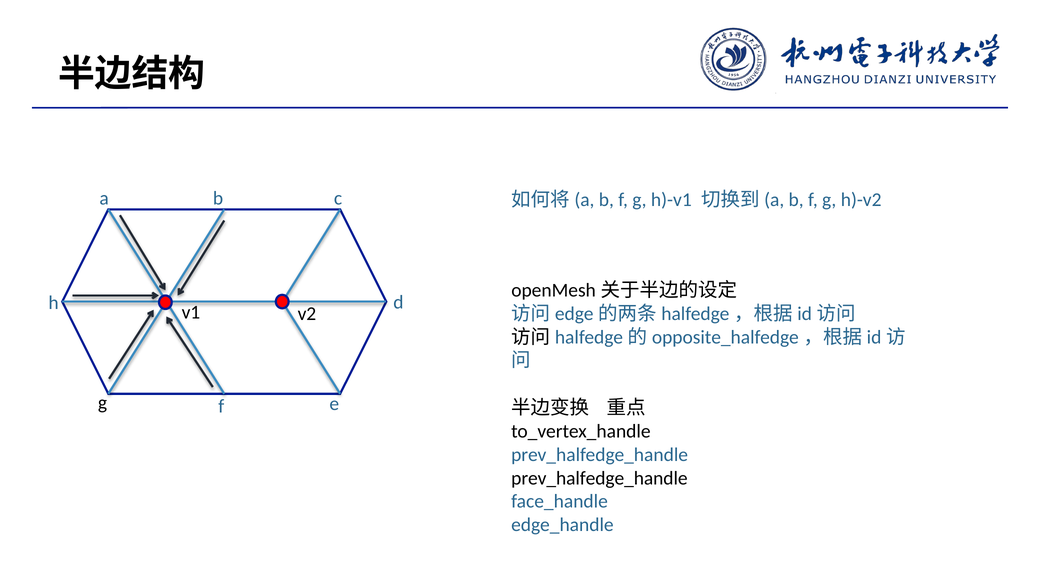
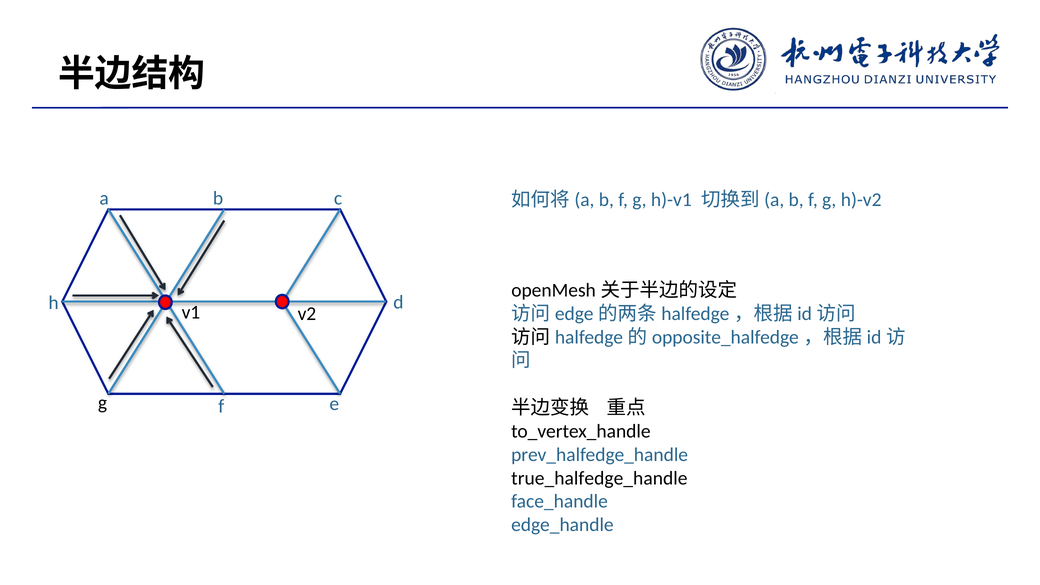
prev_halfedge_handle at (599, 478): prev_halfedge_handle -> true_halfedge_handle
